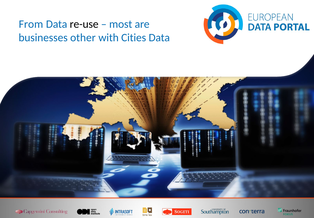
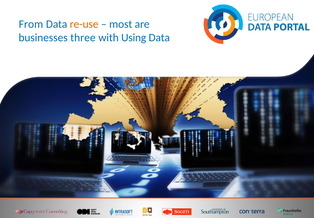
re-use colour: black -> orange
other: other -> three
Cities: Cities -> Using
